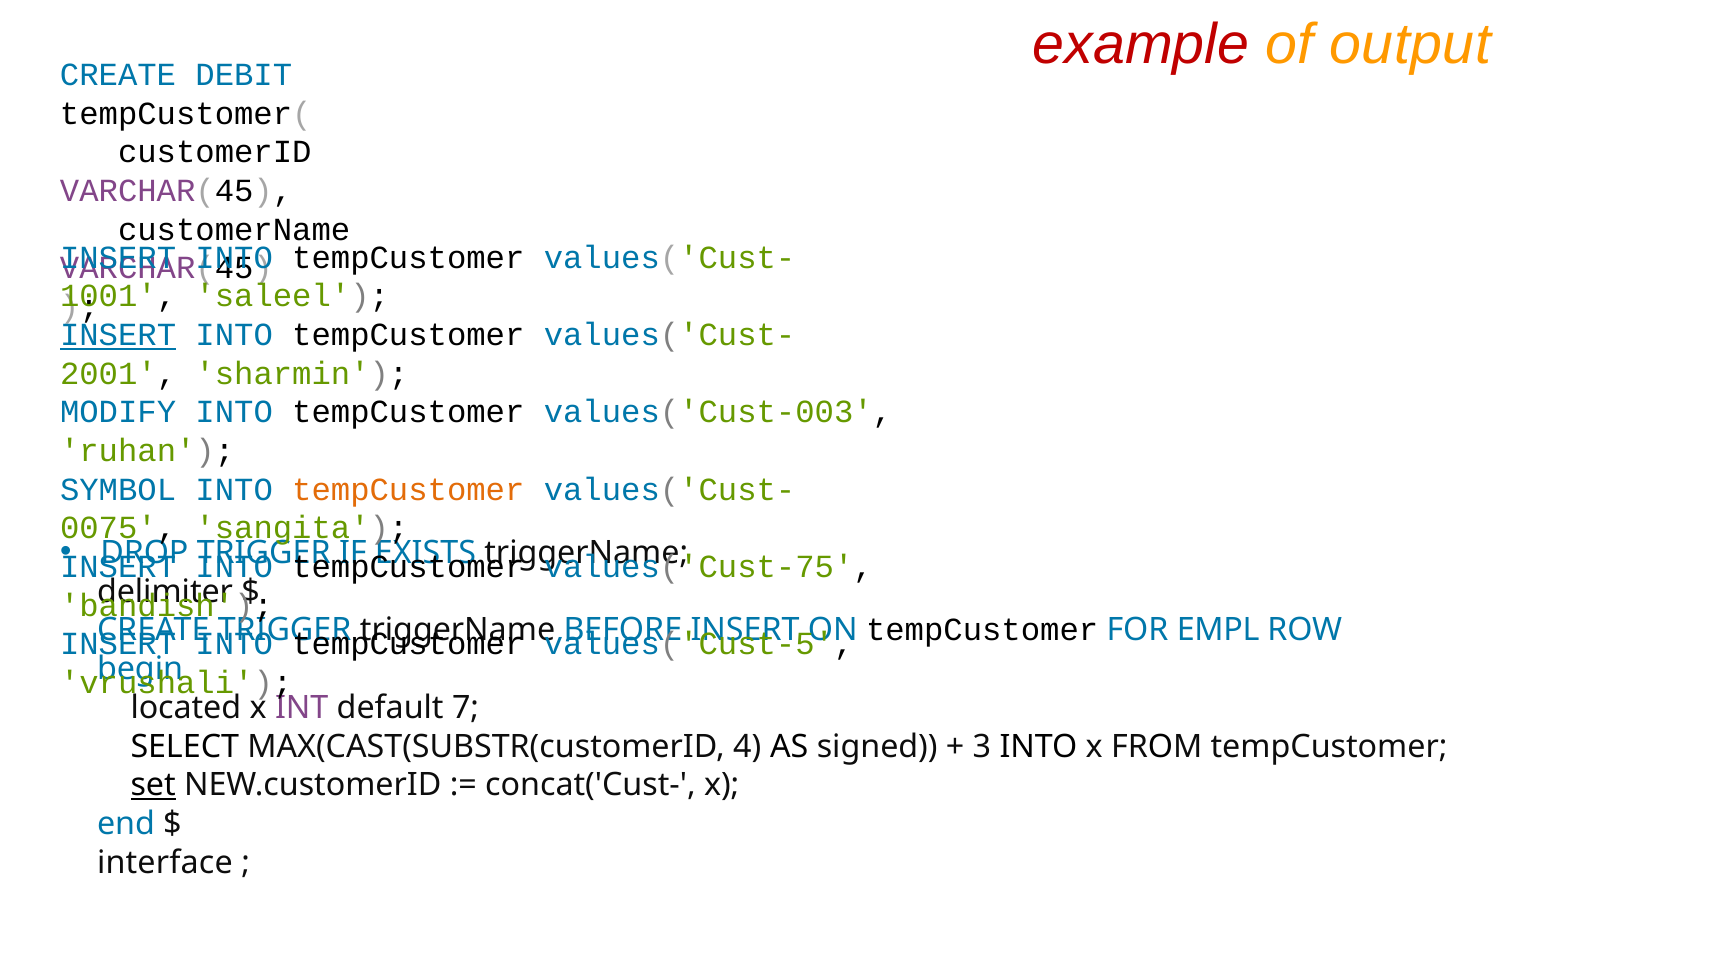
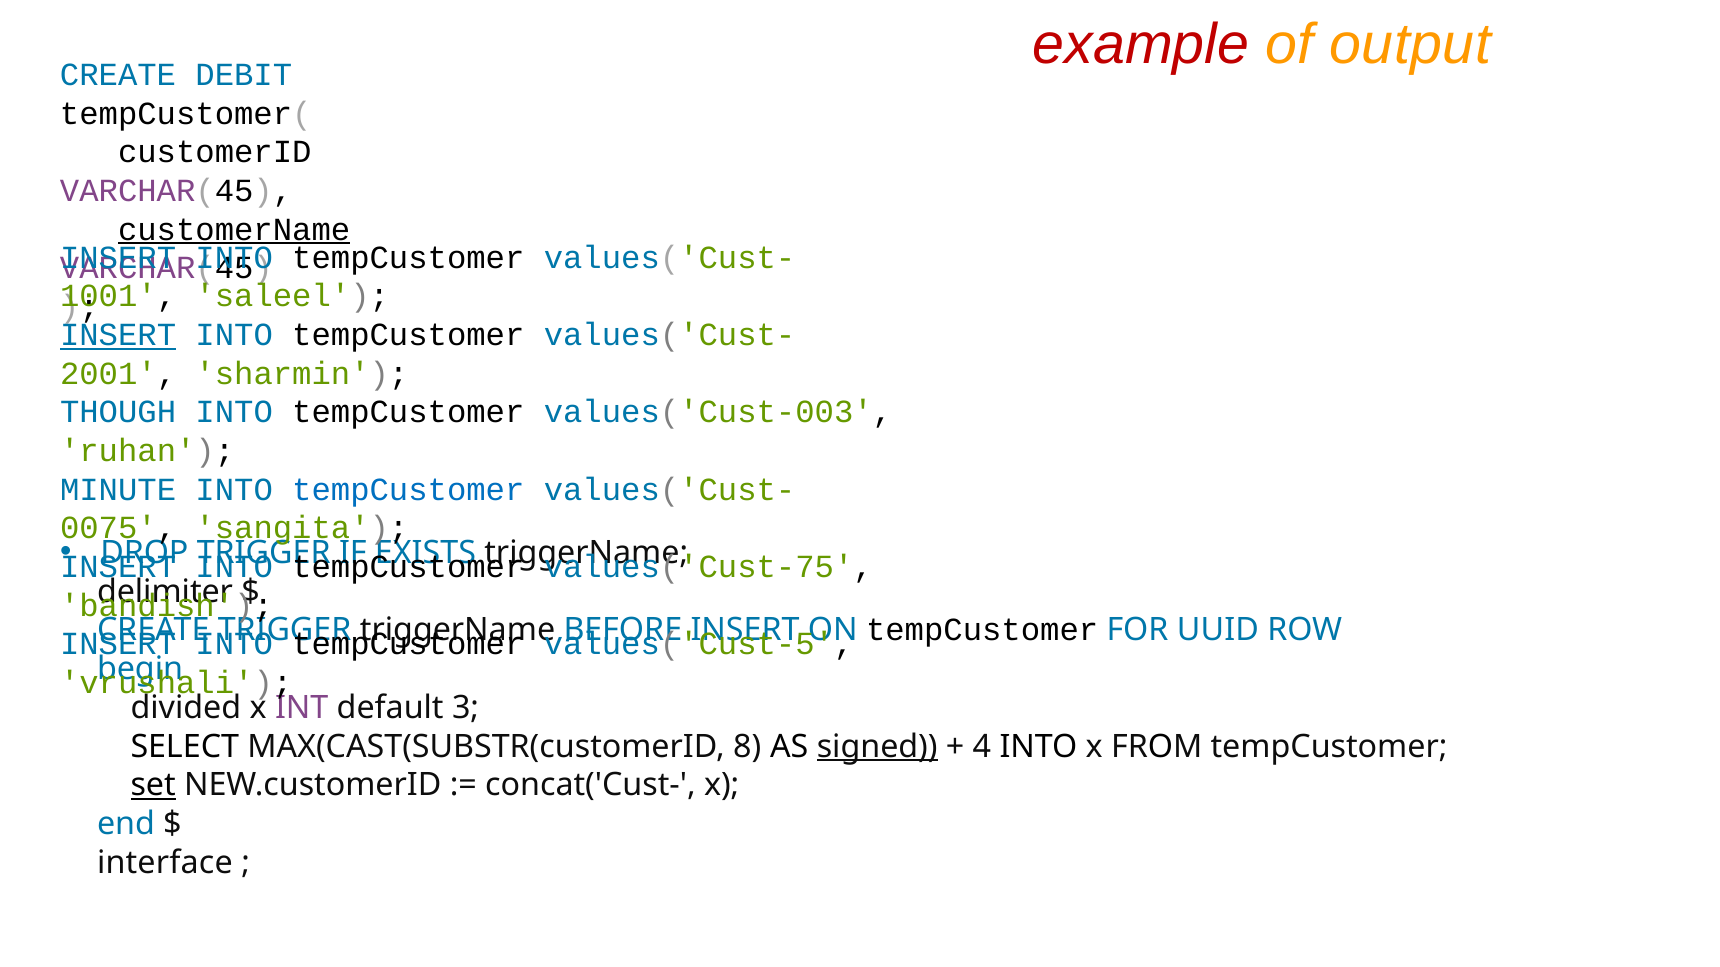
customerName underline: none -> present
MODIFY: MODIFY -> THOUGH
SYMBOL: SYMBOL -> MINUTE
tempCustomer at (408, 490) colour: orange -> blue
EMPL: EMPL -> UUID
located: located -> divided
7: 7 -> 3
4: 4 -> 8
signed underline: none -> present
3: 3 -> 4
